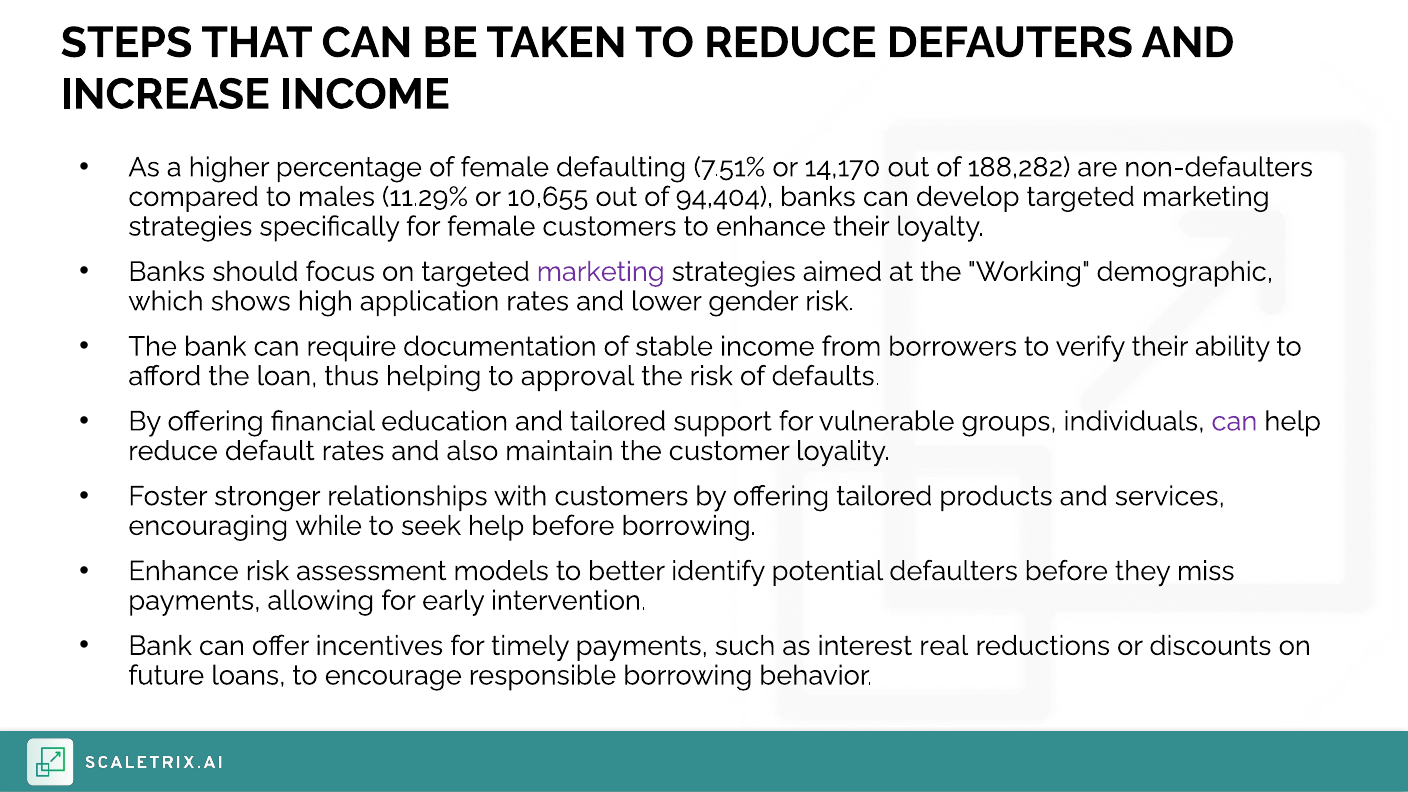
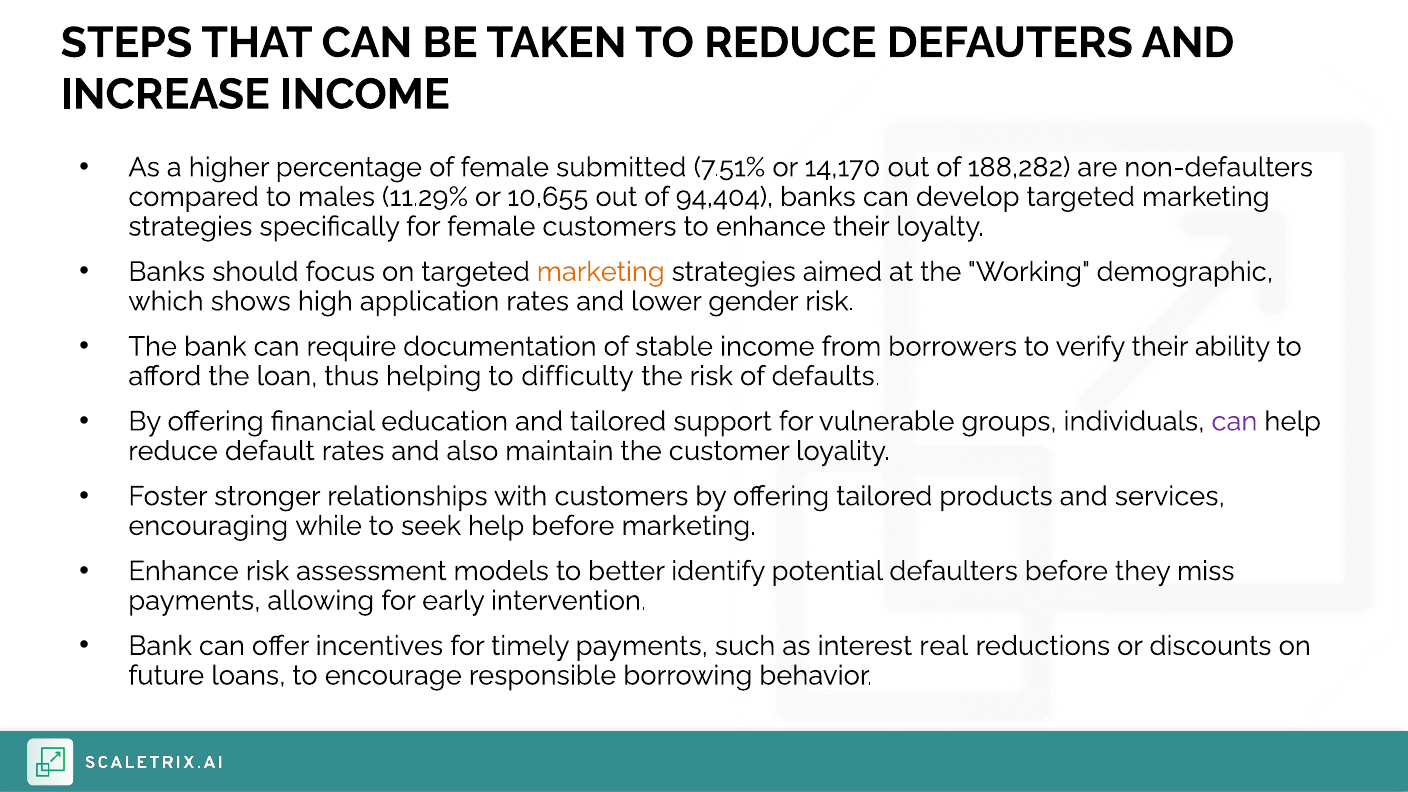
defaulting: defaulting -> submitted
marketing at (601, 272) colour: purple -> orange
approval: approval -> difficulty
before borrowing: borrowing -> marketing
